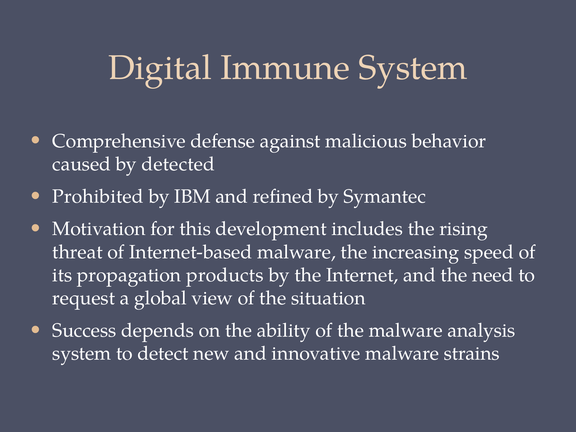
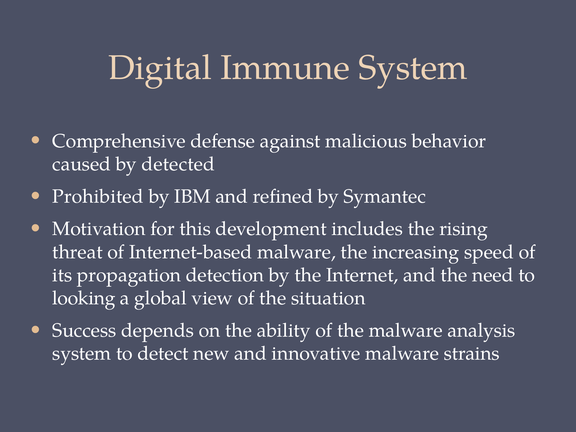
products: products -> detection
request: request -> looking
